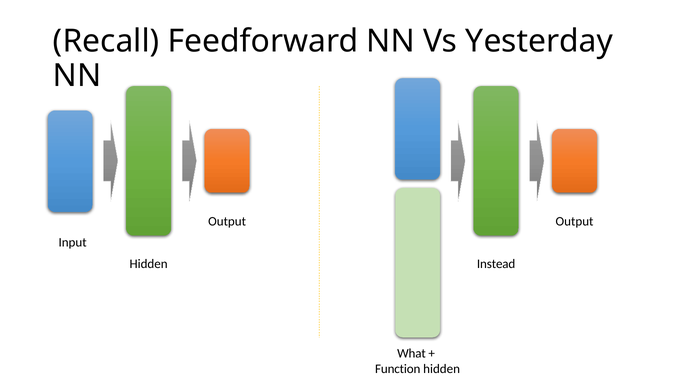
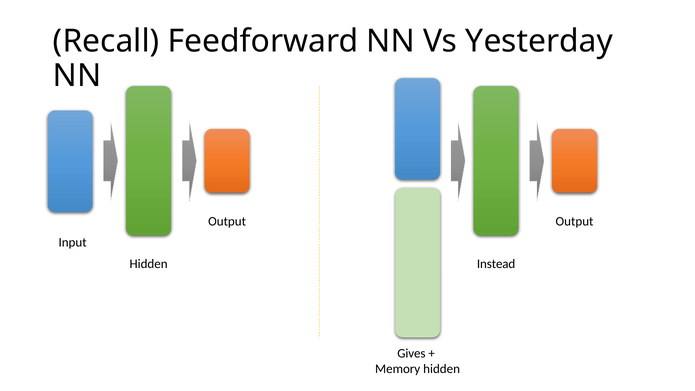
What: What -> Gives
Function: Function -> Memory
